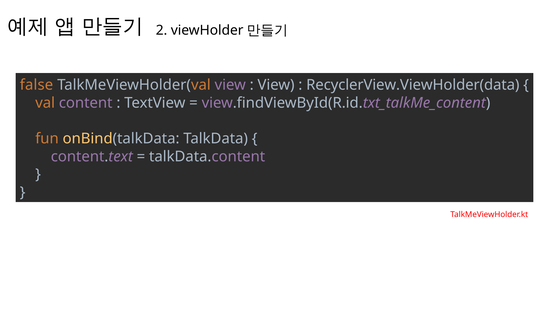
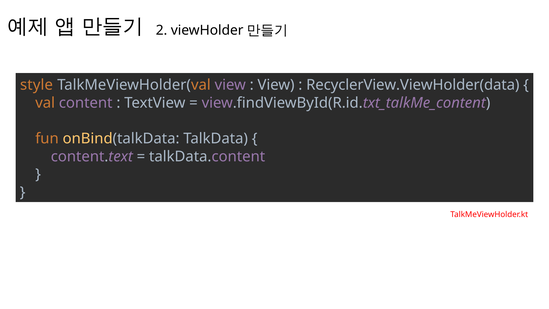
false: false -> style
